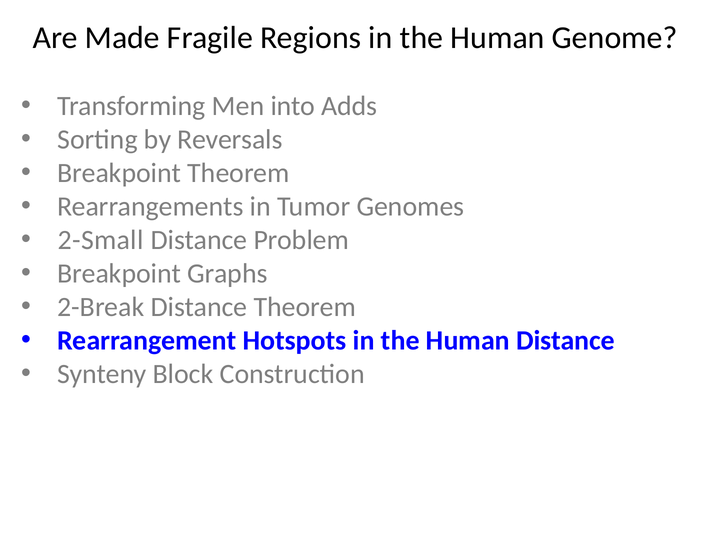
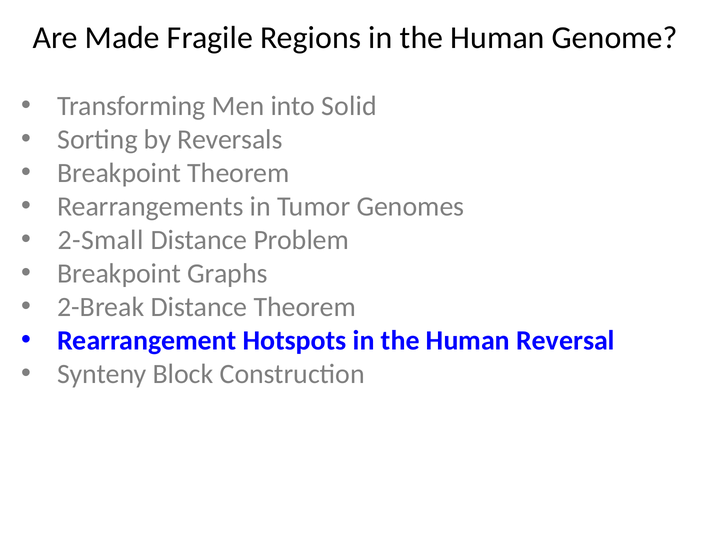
Adds: Adds -> Solid
Human Distance: Distance -> Reversal
